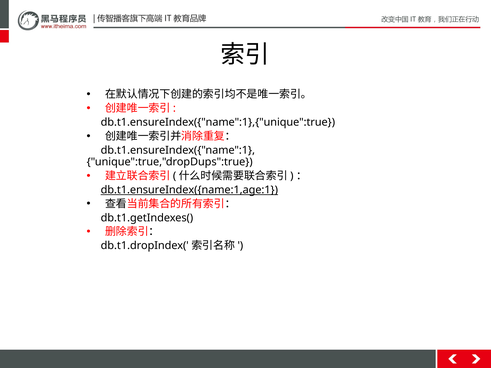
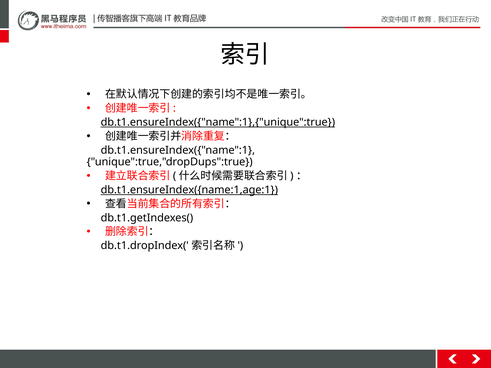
db.t1.ensureIndex({"name":1},{"unique":true underline: none -> present
